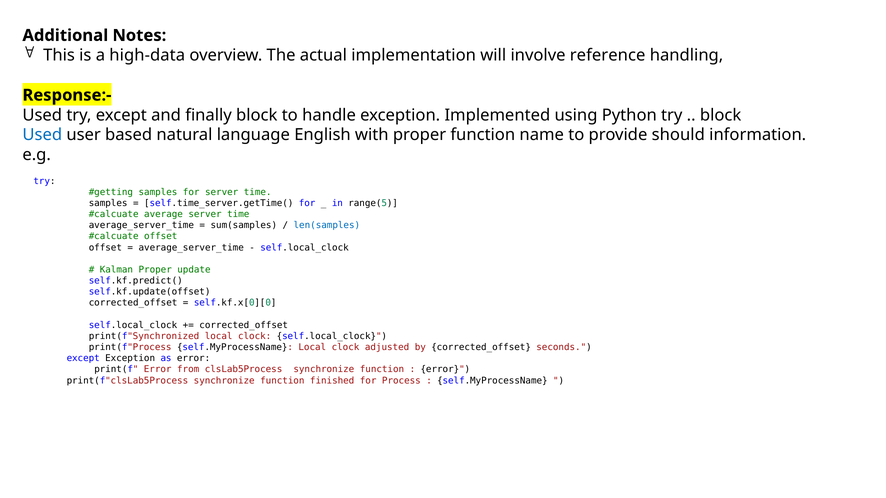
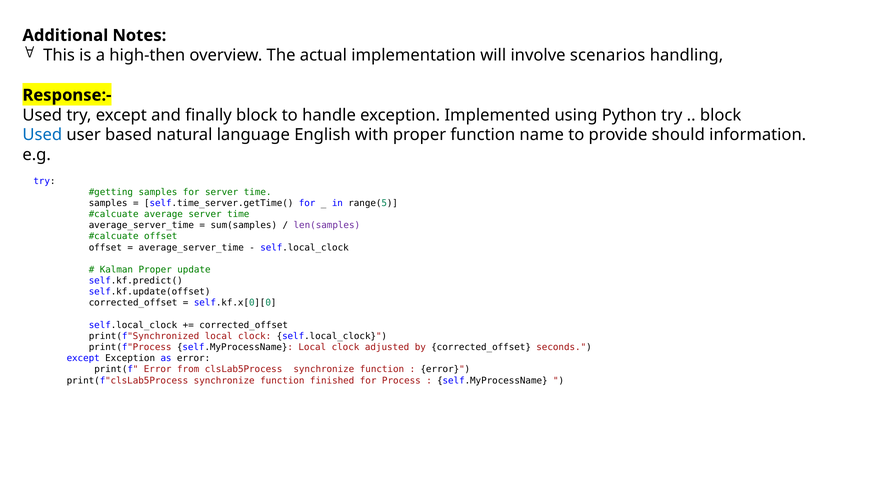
high-data: high-data -> high-then
reference: reference -> scenarios
len(samples colour: blue -> purple
